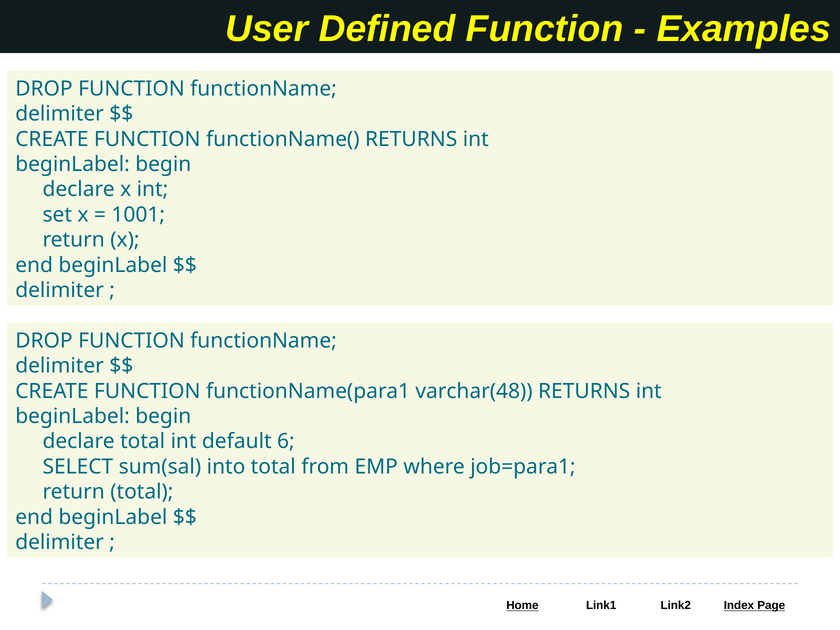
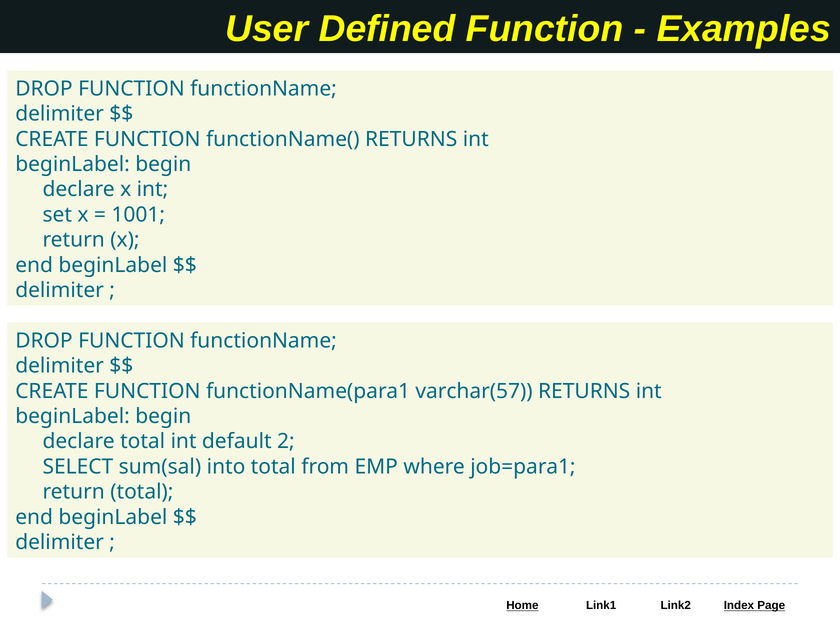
varchar(48: varchar(48 -> varchar(57
6: 6 -> 2
